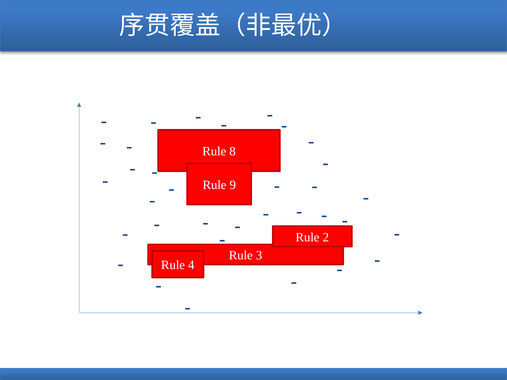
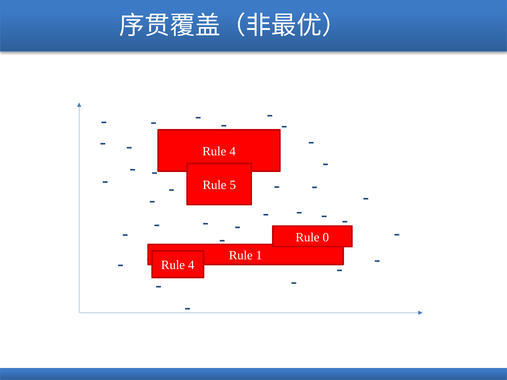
8 at (233, 152): 8 -> 4
9: 9 -> 5
2: 2 -> 0
3: 3 -> 1
